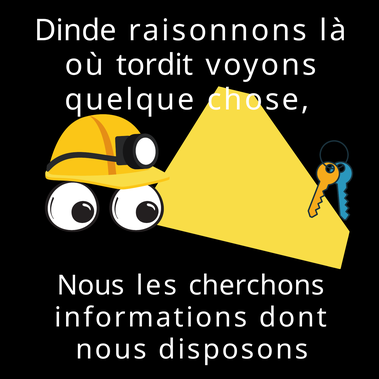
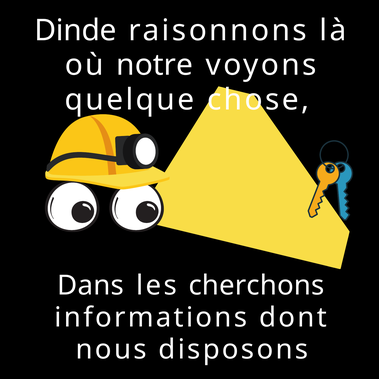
tordit: tordit -> notre
Nous at (91, 285): Nous -> Dans
